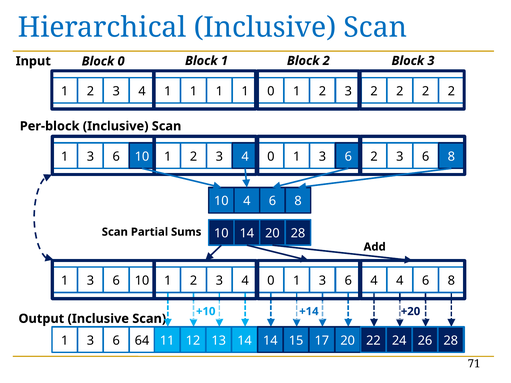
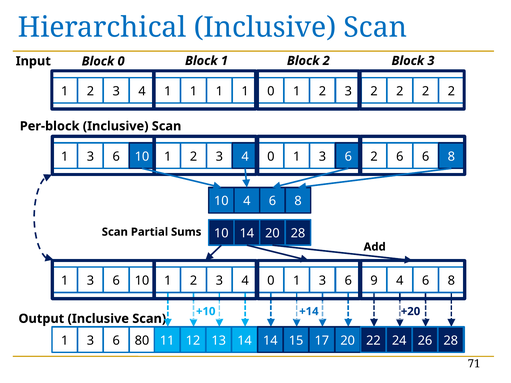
3 at (400, 157): 3 -> 6
6 4: 4 -> 9
64: 64 -> 80
